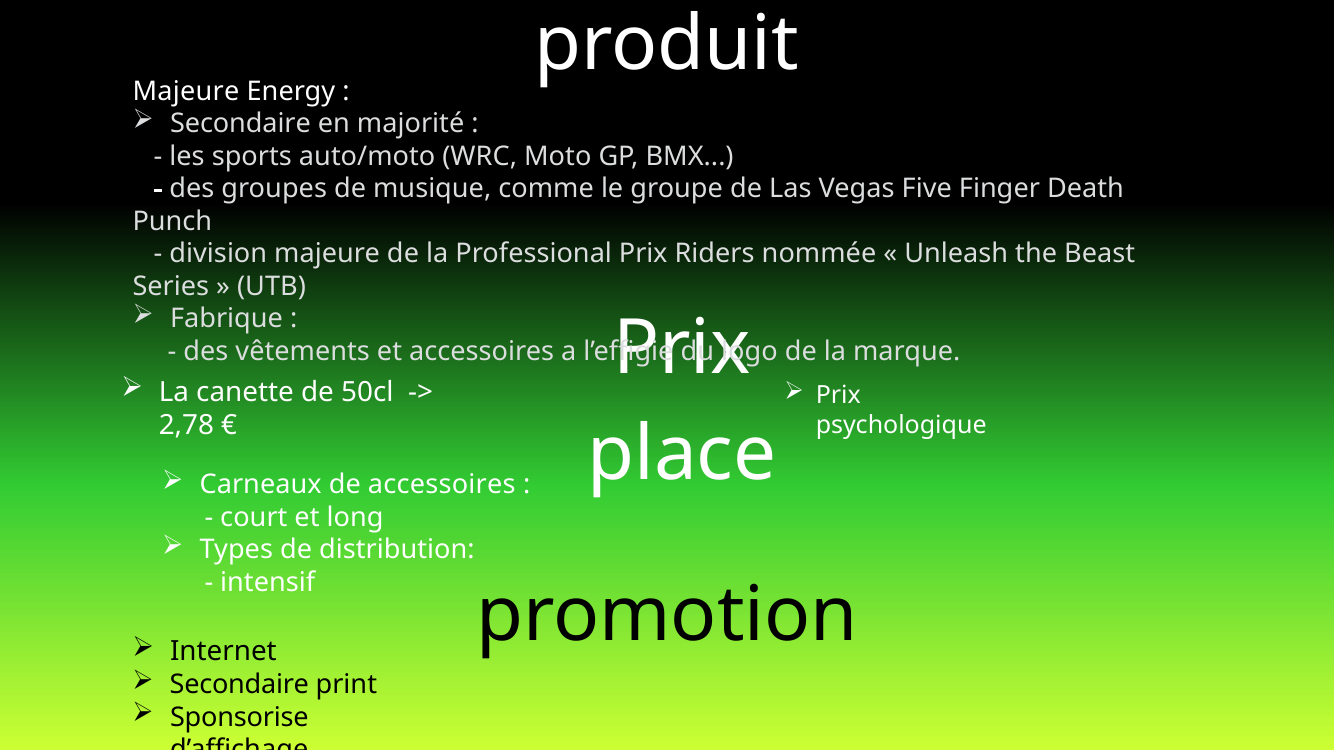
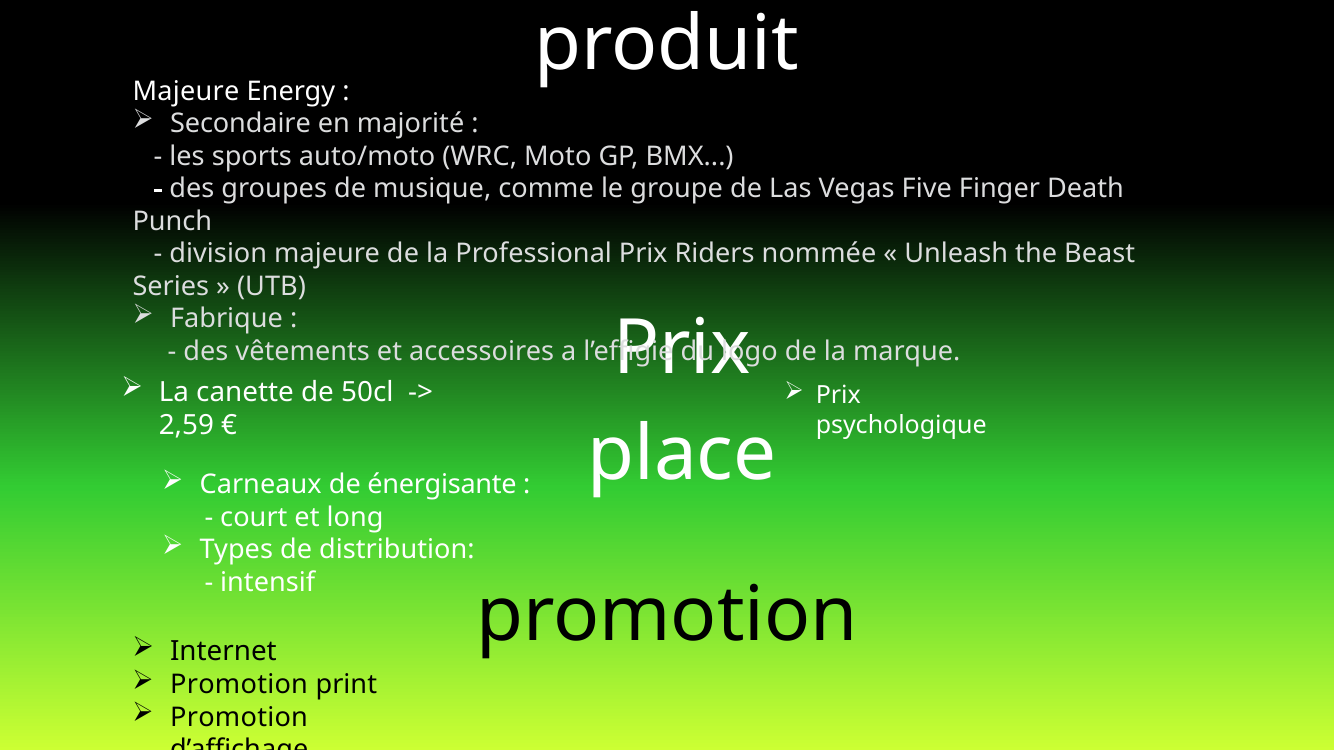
2,78: 2,78 -> 2,59
de accessoires: accessoires -> énergisante
Secondaire at (239, 685): Secondaire -> Promotion
Sponsorise at (239, 717): Sponsorise -> Promotion
